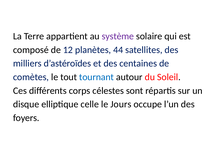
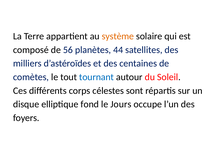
système colour: purple -> orange
12: 12 -> 56
celle: celle -> fond
